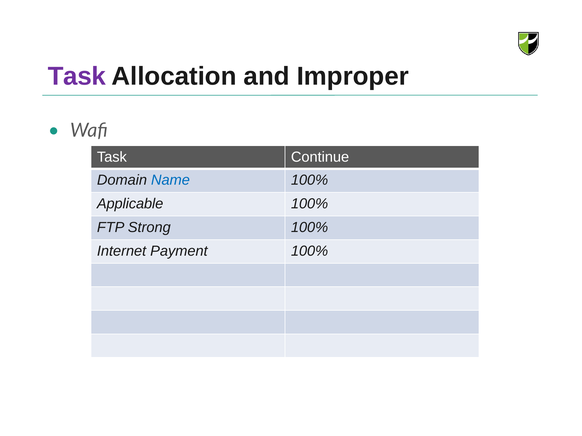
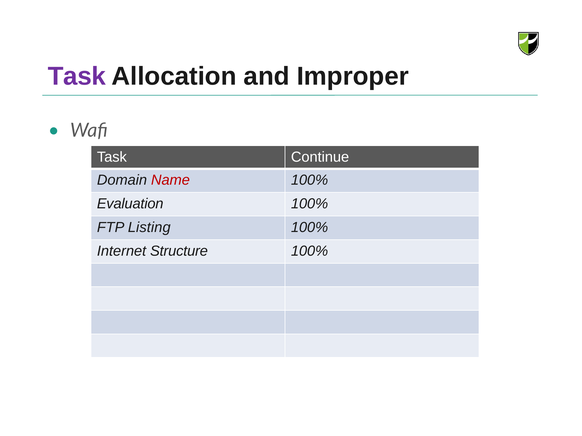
Name colour: blue -> red
Applicable: Applicable -> Evaluation
Strong: Strong -> Listing
Payment: Payment -> Structure
